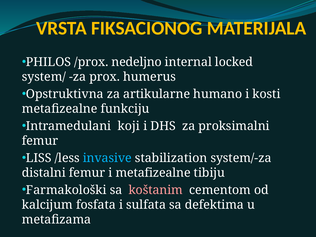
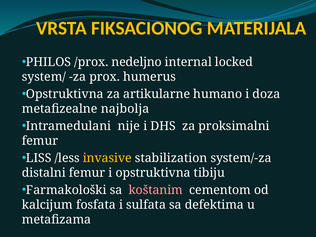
kosti: kosti -> doza
funkciju: funkciju -> najbolja
koji: koji -> nije
invasive colour: light blue -> yellow
i metafizealne: metafizealne -> opstruktivna
